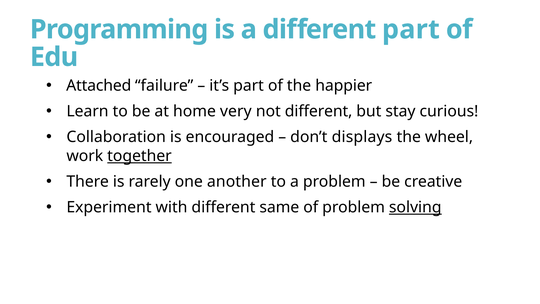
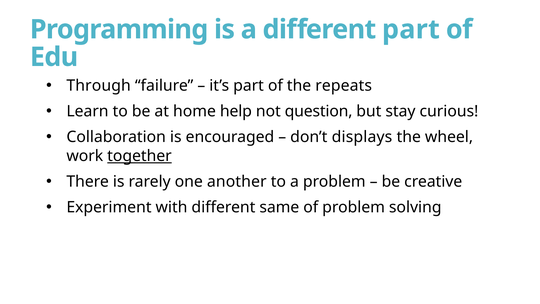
Attached: Attached -> Through
happier: happier -> repeats
very: very -> help
not different: different -> question
solving underline: present -> none
